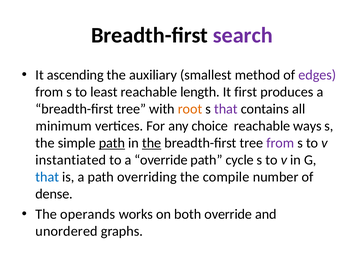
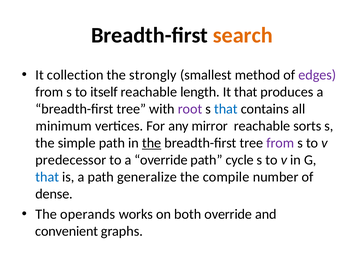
search colour: purple -> orange
ascending: ascending -> collection
auxiliary: auxiliary -> strongly
least: least -> itself
It first: first -> that
root colour: orange -> purple
that at (226, 109) colour: purple -> blue
choice: choice -> mirror
ways: ways -> sorts
path at (112, 143) underline: present -> none
instantiated: instantiated -> predecessor
overriding: overriding -> generalize
unordered: unordered -> convenient
